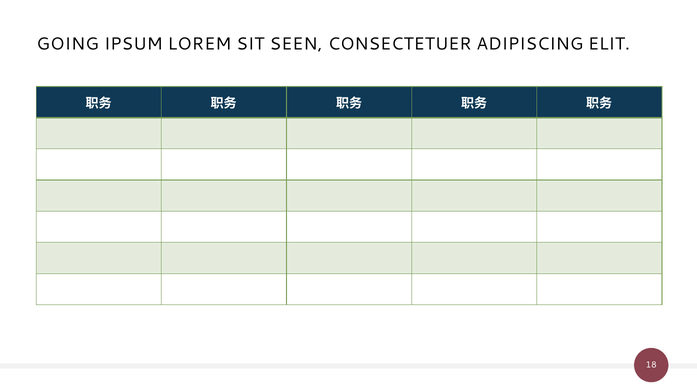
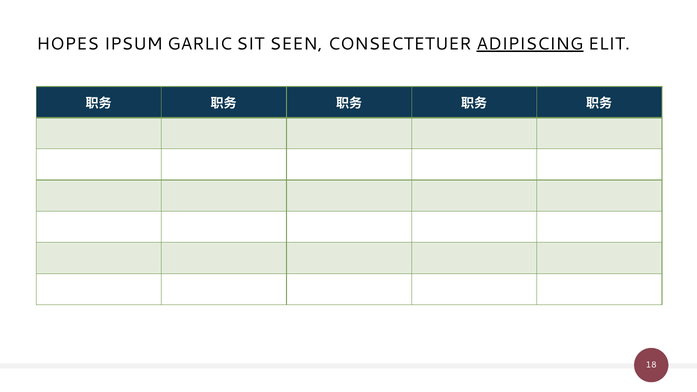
GOING: GOING -> HOPES
LOREM: LOREM -> GARLIC
ADIPISCING underline: none -> present
